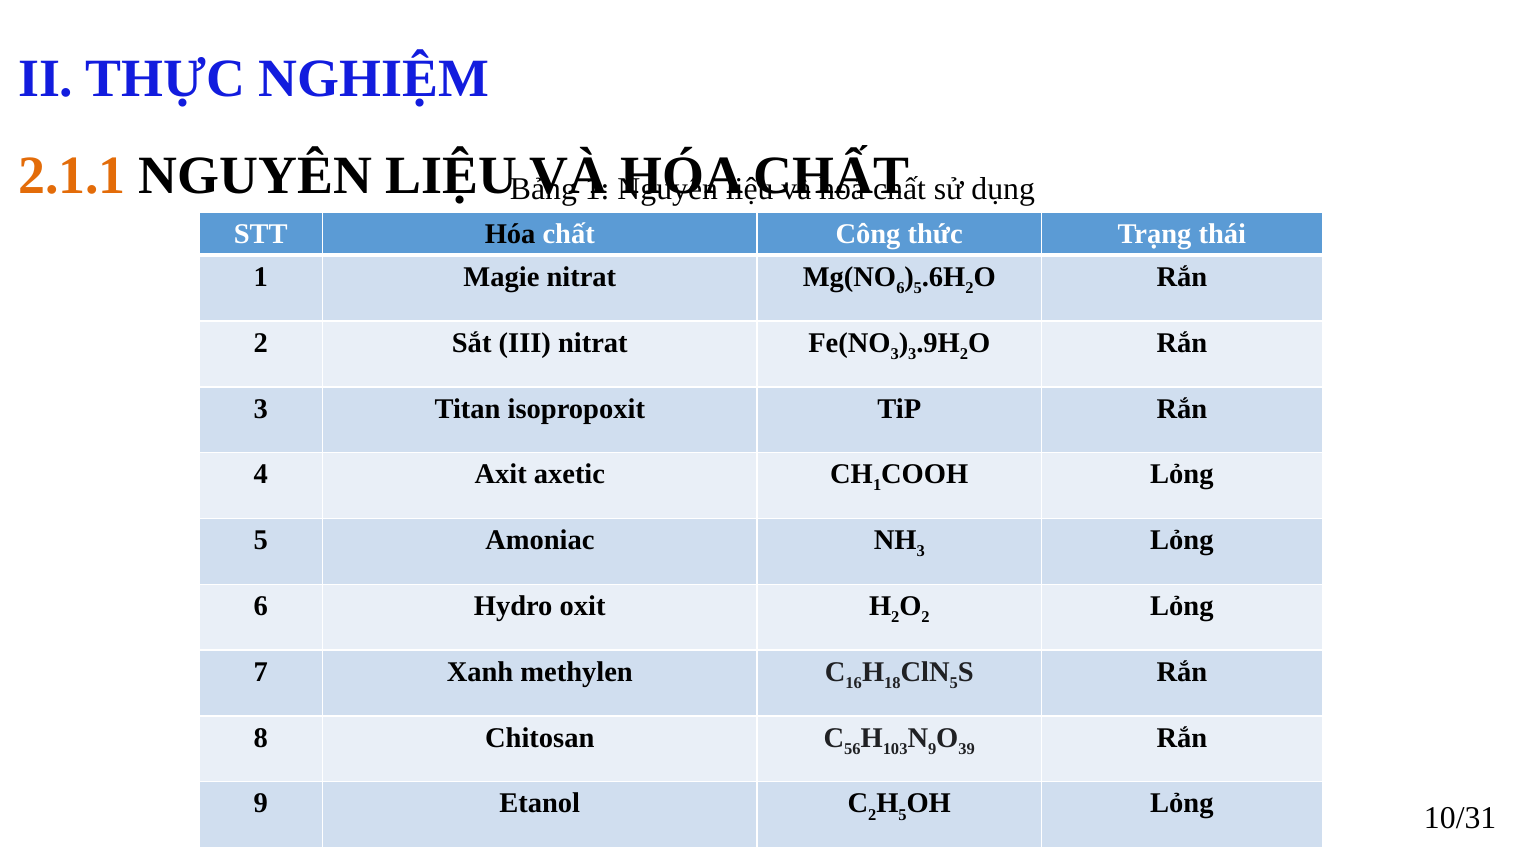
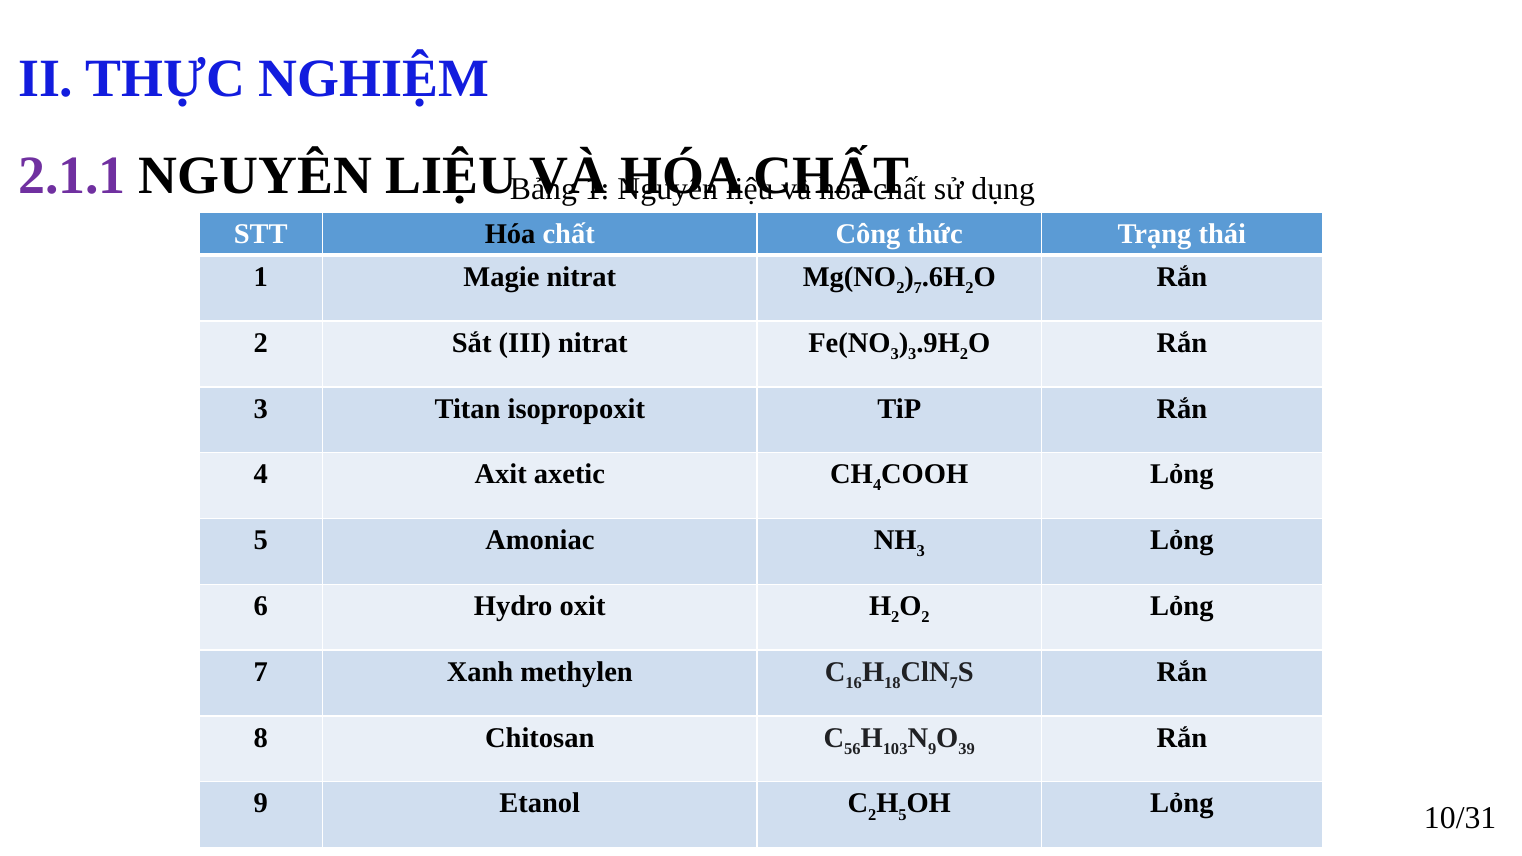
2.1.1 colour: orange -> purple
6 at (900, 288): 6 -> 2
5 at (918, 288): 5 -> 7
1 at (877, 486): 1 -> 4
5 at (954, 683): 5 -> 7
